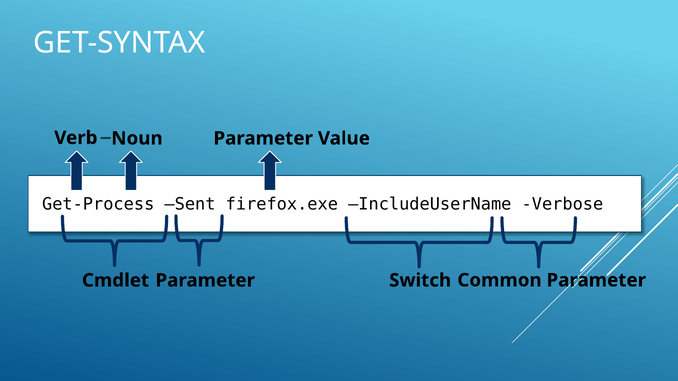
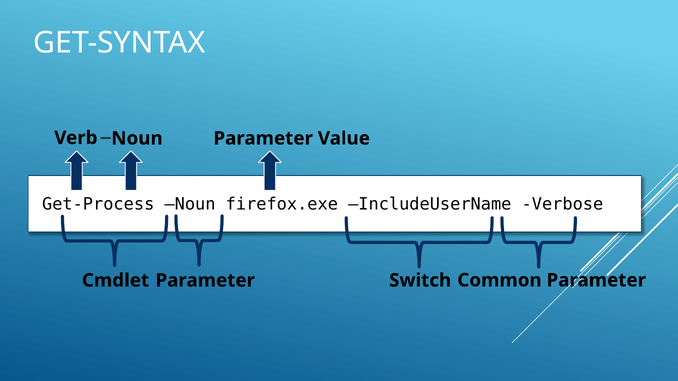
Get-Process Sent: Sent -> Noun
